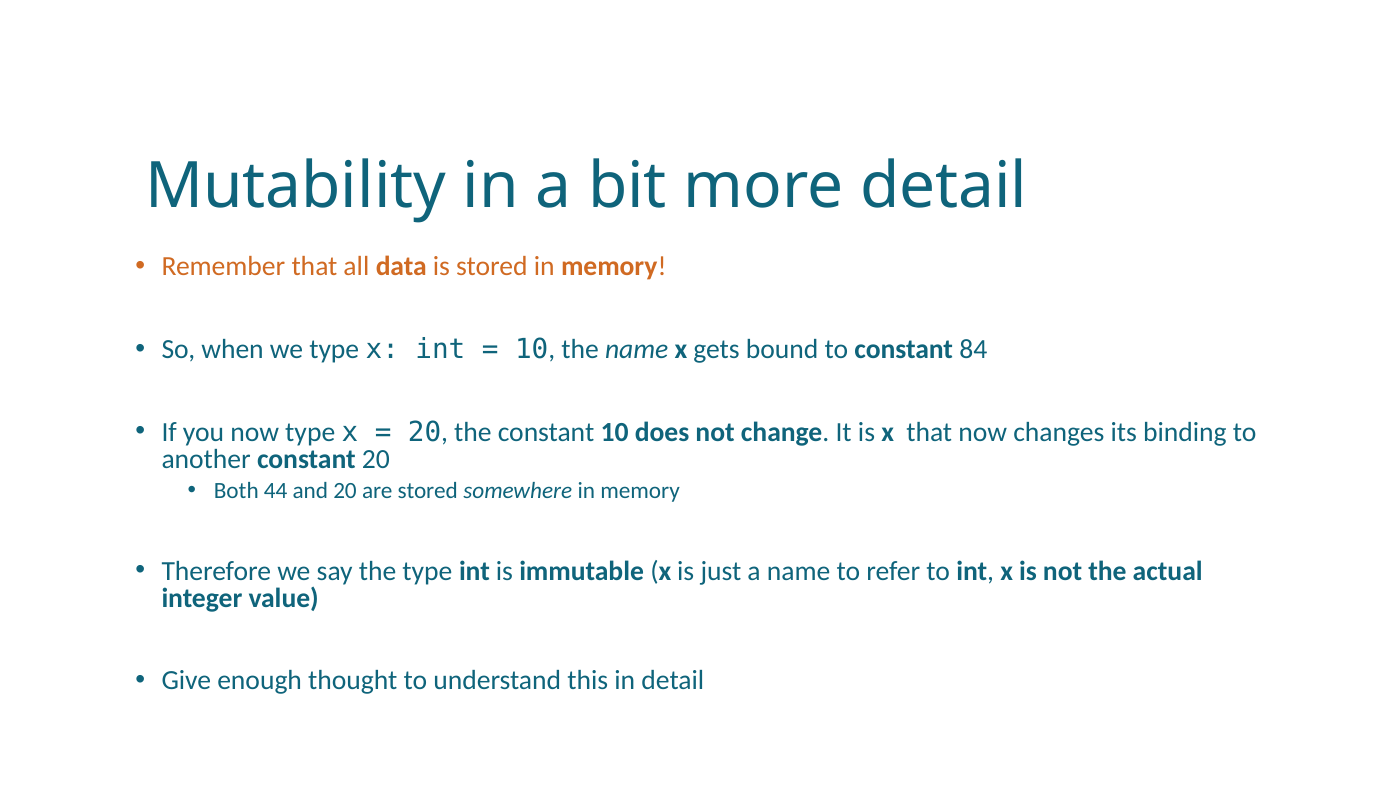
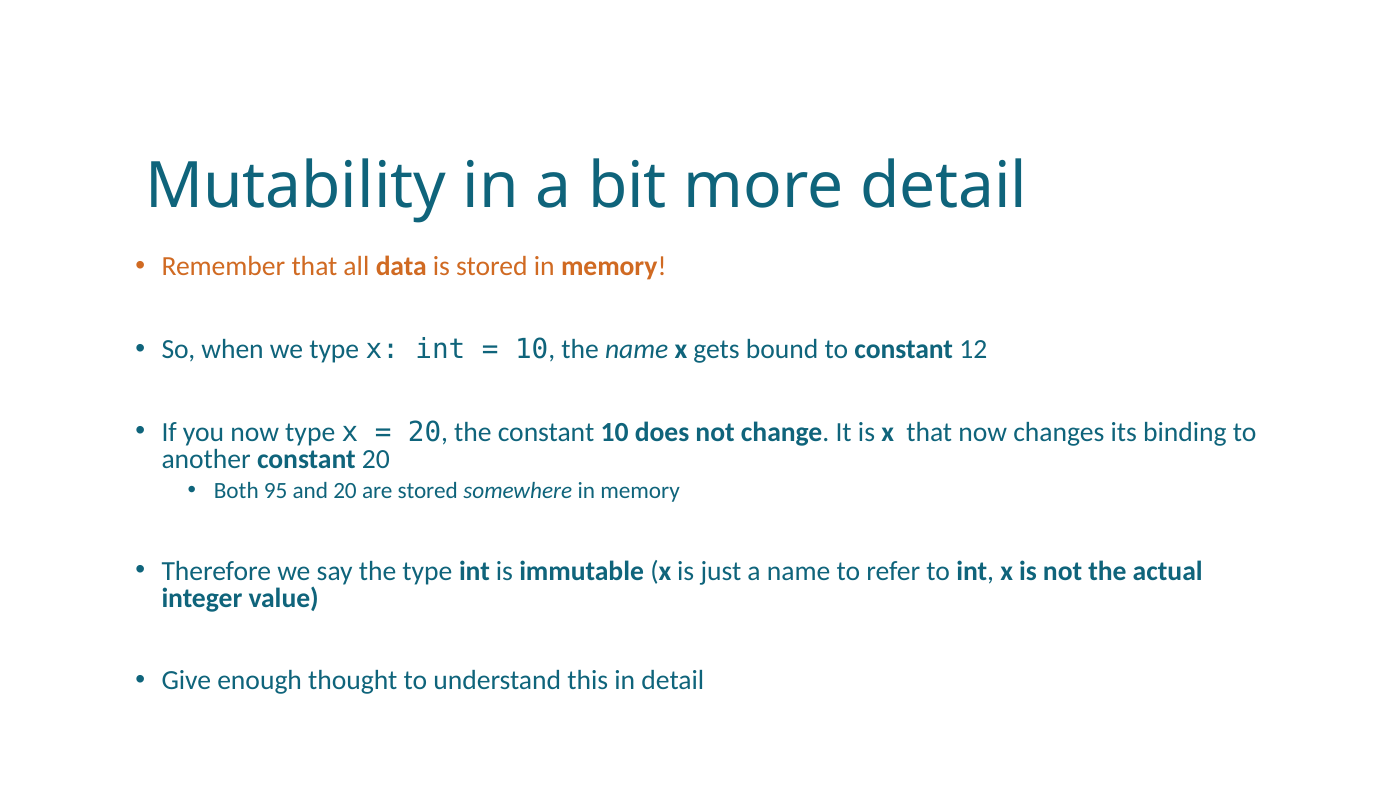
84: 84 -> 12
44: 44 -> 95
